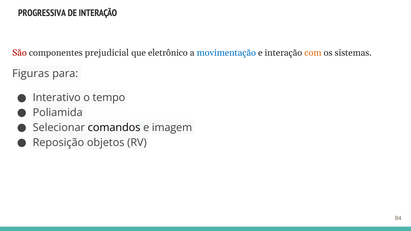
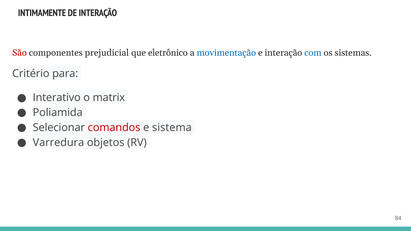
PROGRESSIVA: PROGRESSIVA -> INTIMAMENTE
com colour: orange -> blue
Figuras: Figuras -> Critério
tempo: tempo -> matrix
comandos colour: black -> red
imagem: imagem -> sistema
Reposição: Reposição -> Varredura
